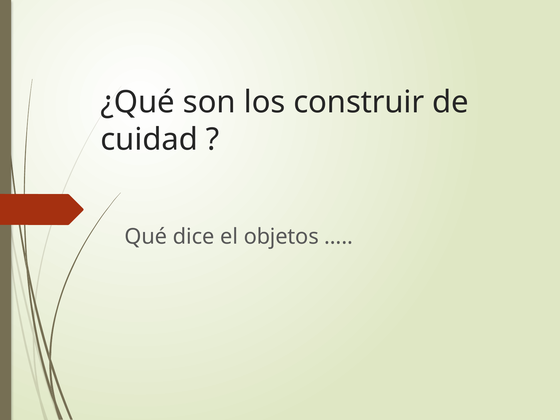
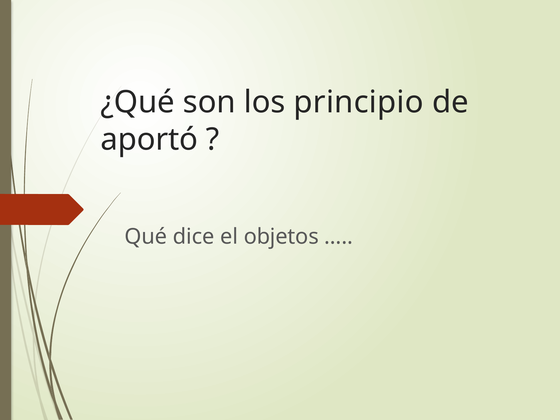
construir: construir -> principio
cuidad: cuidad -> aportó
